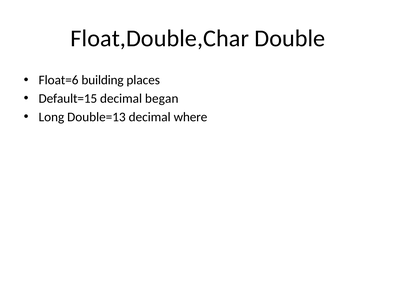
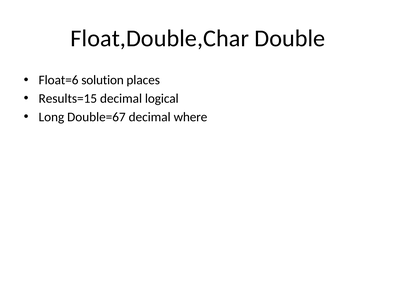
building: building -> solution
Default=15: Default=15 -> Results=15
began: began -> logical
Double=13: Double=13 -> Double=67
